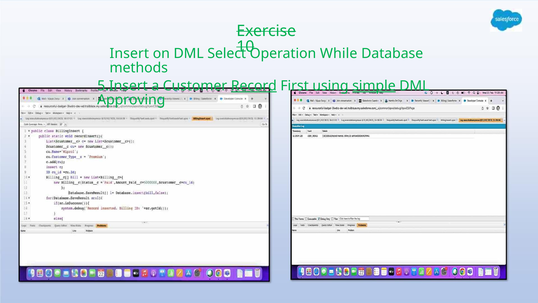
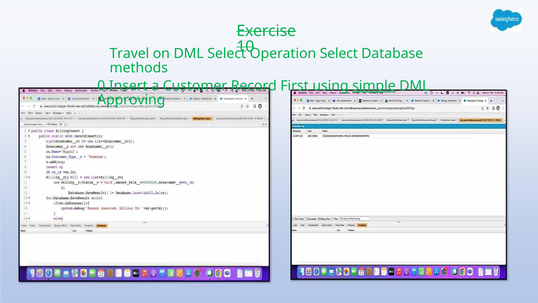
Insert: Insert -> Travel
Operation While: While -> Select
5.Insert: 5.Insert -> 0.Insert
Record underline: present -> none
